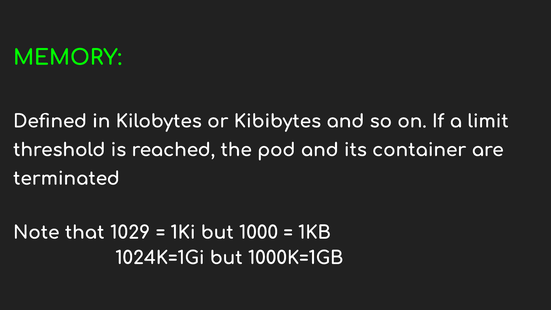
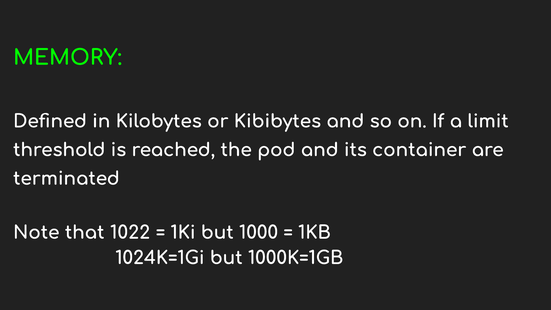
1029: 1029 -> 1022
